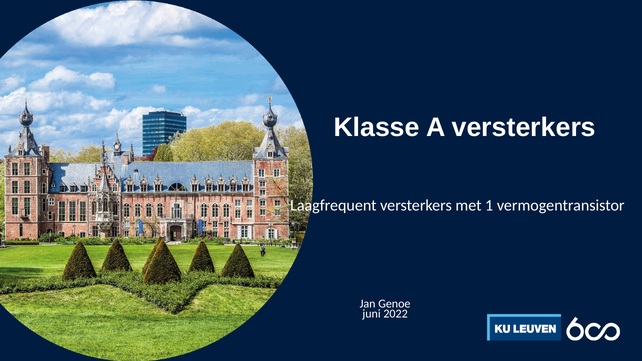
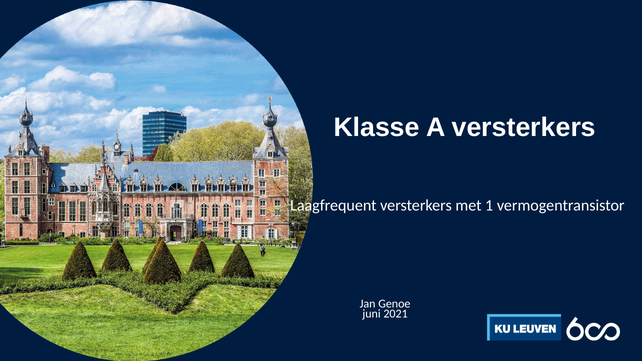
2022: 2022 -> 2021
